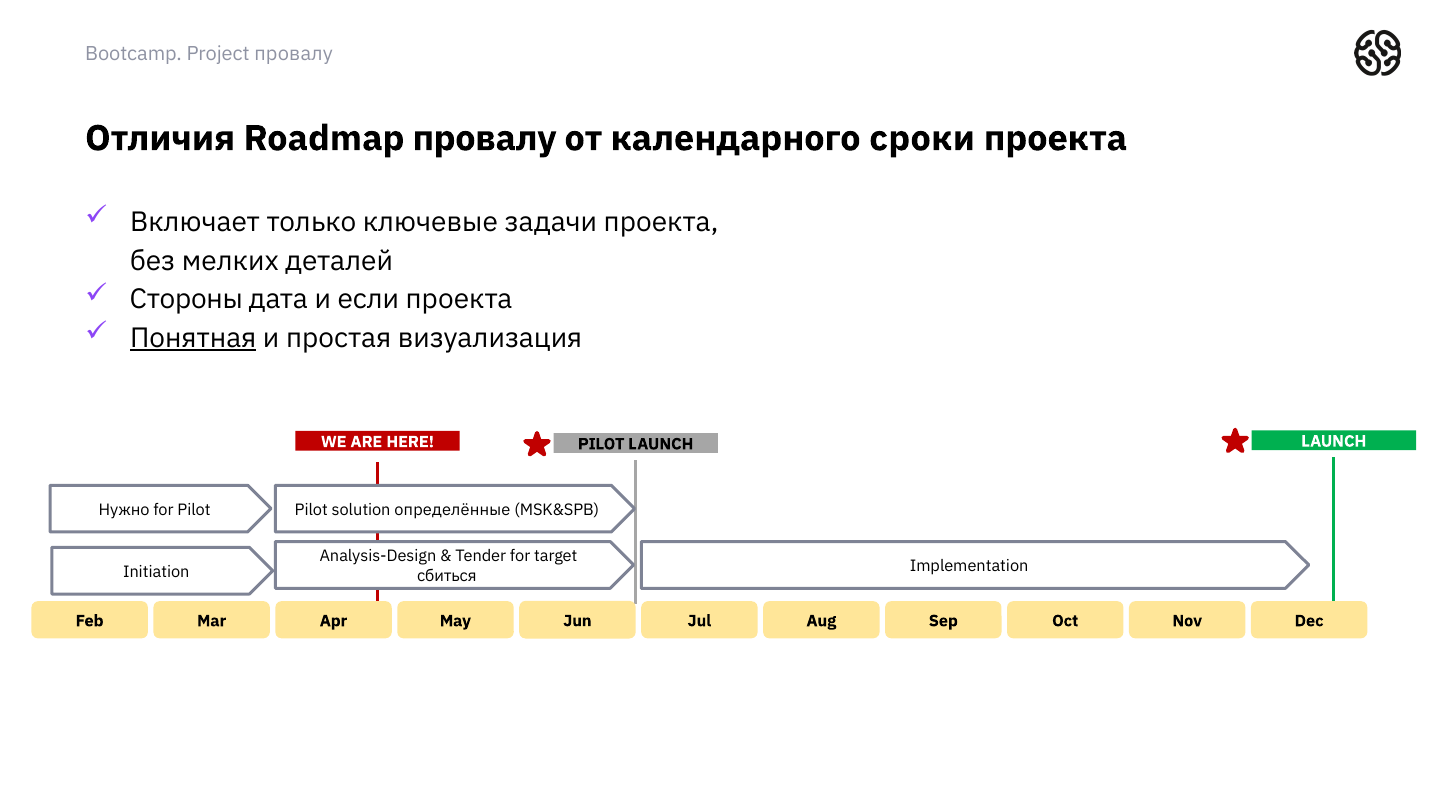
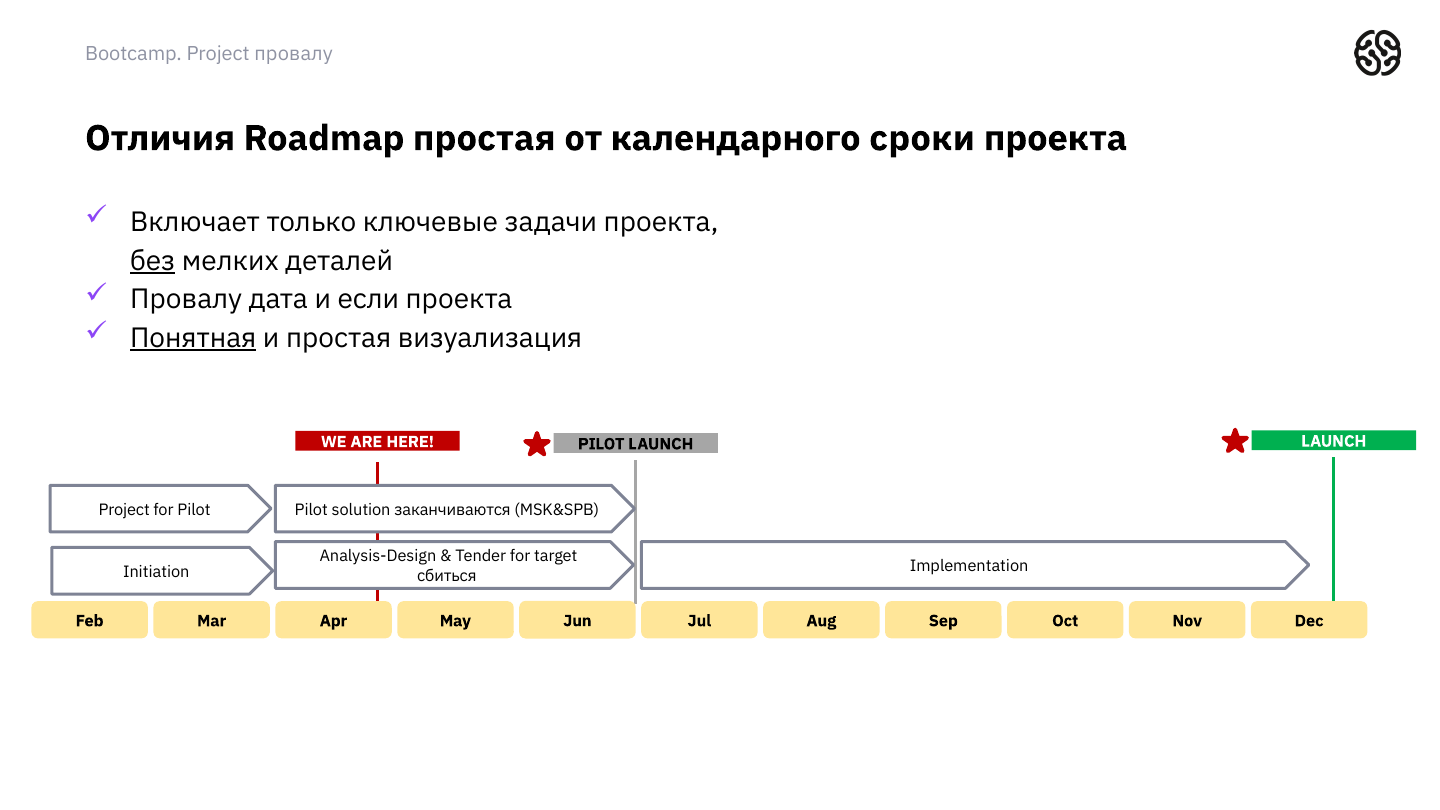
Roadmap провалу: провалу -> простая
без underline: none -> present
Стороны at (186, 299): Стороны -> Провалу
Нужно at (124, 510): Нужно -> Project
определённые: определённые -> заканчиваются
